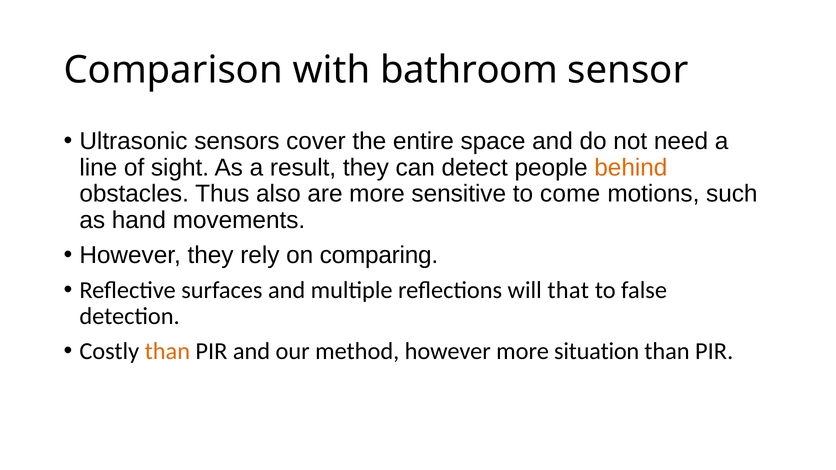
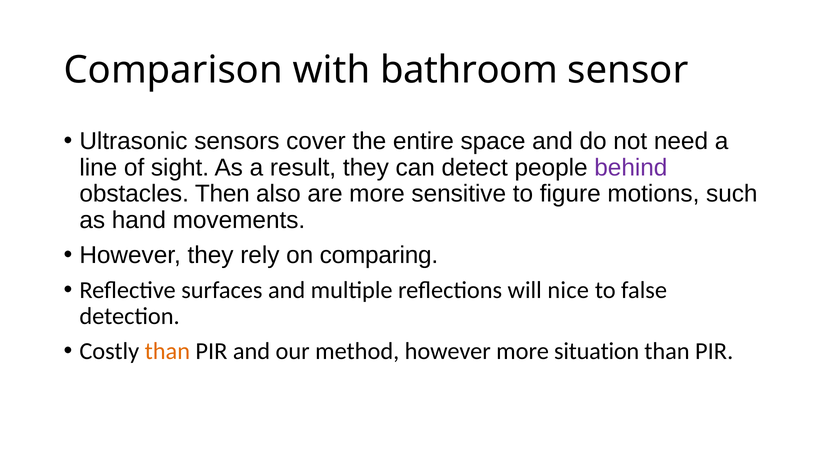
behind colour: orange -> purple
Thus: Thus -> Then
come: come -> figure
that: that -> nice
